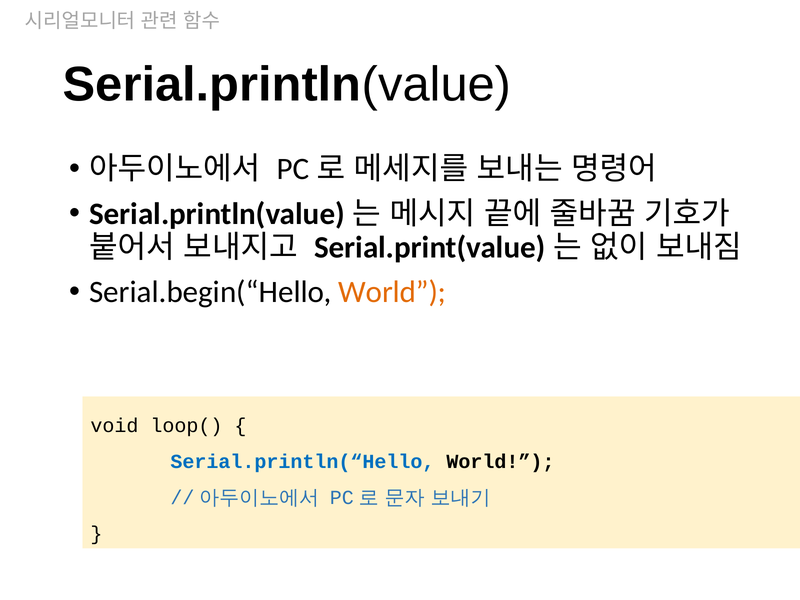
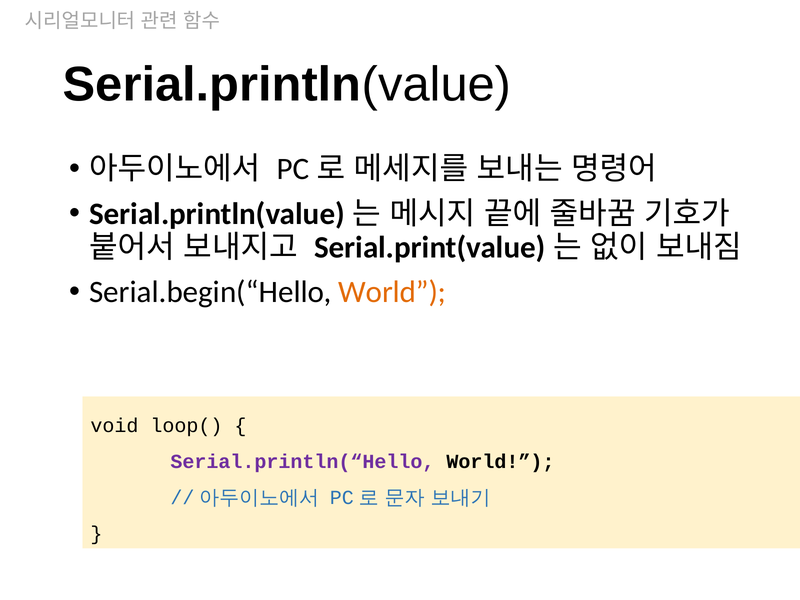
Serial.println(“Hello colour: blue -> purple
